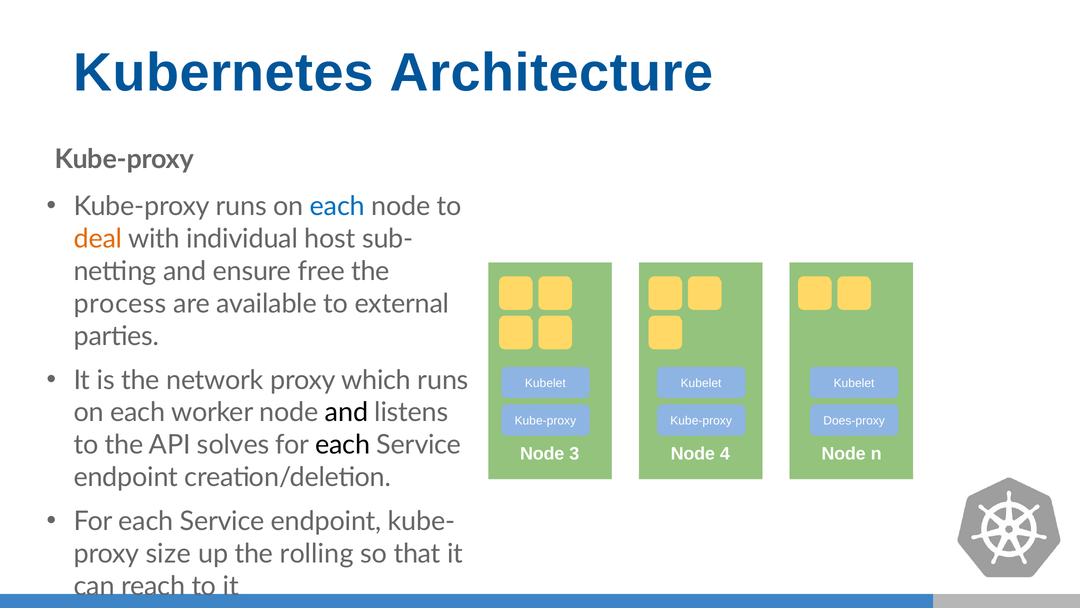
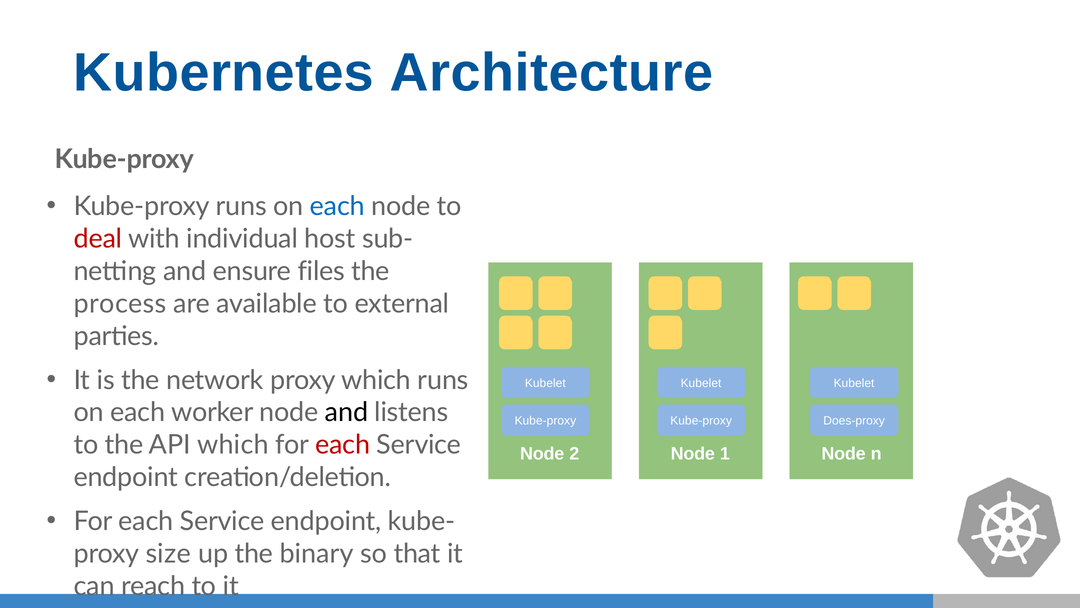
deal colour: orange -> red
free: free -> files
API solves: solves -> which
each at (343, 445) colour: black -> red
3: 3 -> 2
4: 4 -> 1
rolling: rolling -> binary
